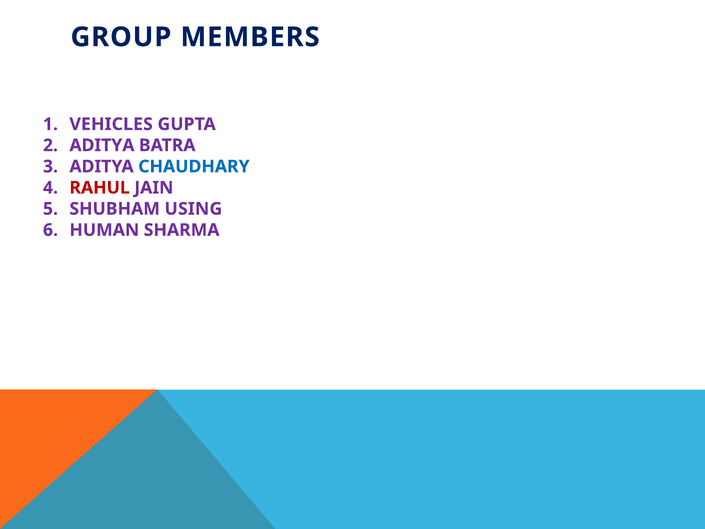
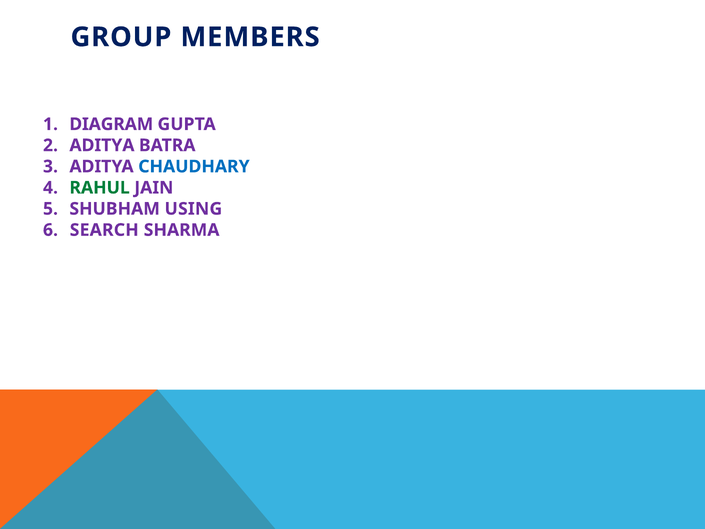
VEHICLES: VEHICLES -> DIAGRAM
RAHUL colour: red -> green
HUMAN: HUMAN -> SEARCH
